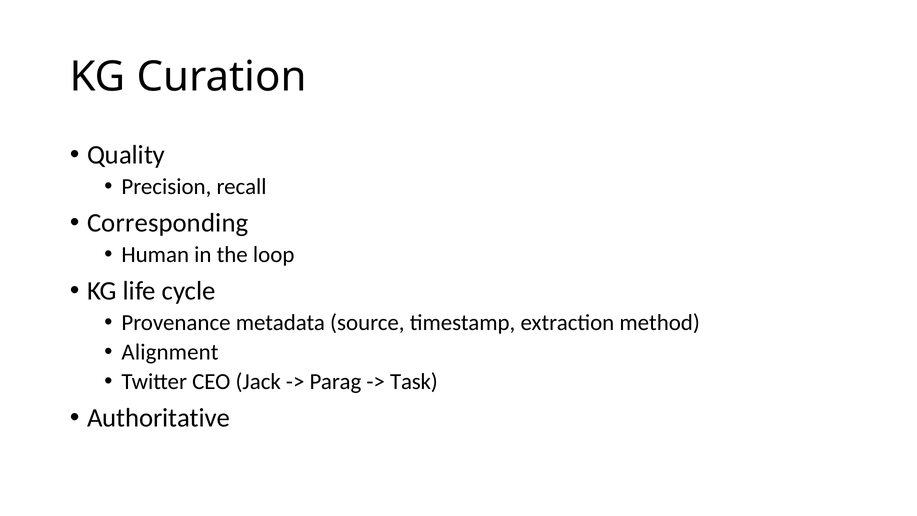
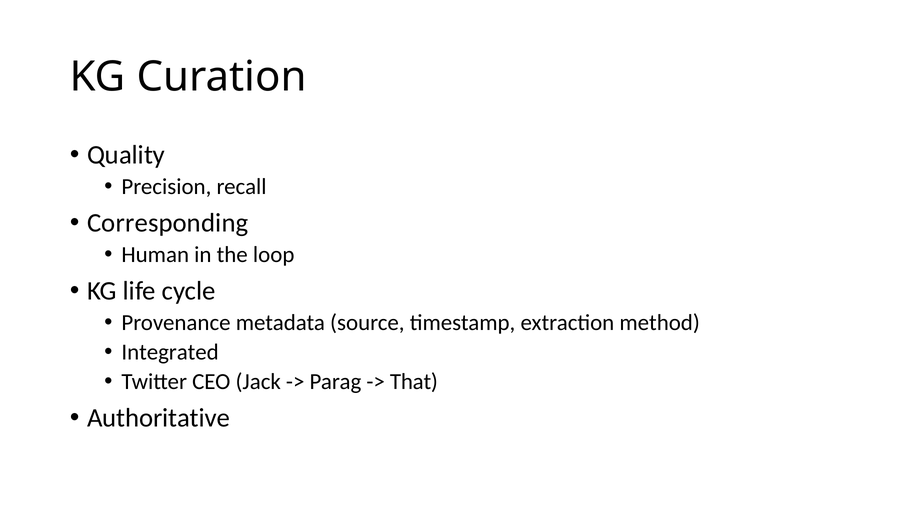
Alignment: Alignment -> Integrated
Task: Task -> That
